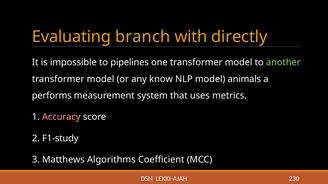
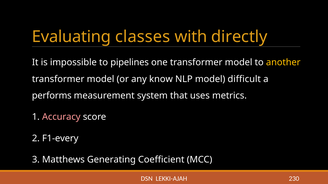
branch: branch -> classes
another colour: light green -> yellow
animals: animals -> difficult
F1-study: F1-study -> F1-every
Algorithms: Algorithms -> Generating
